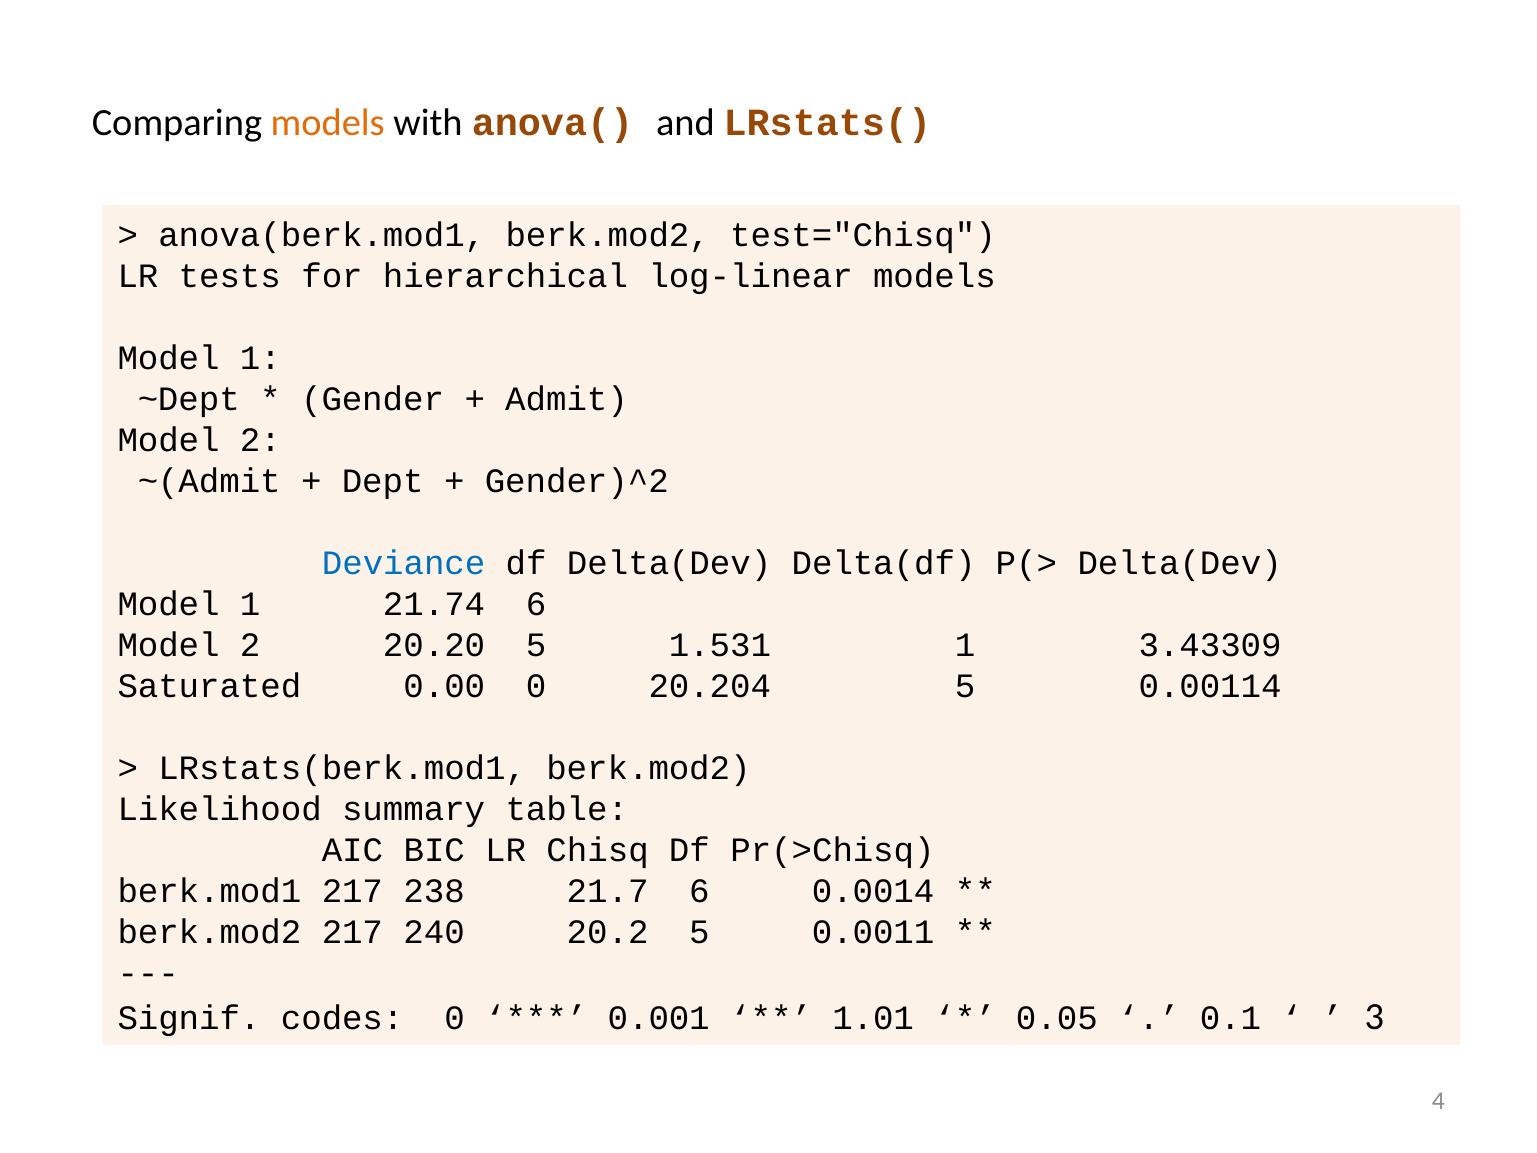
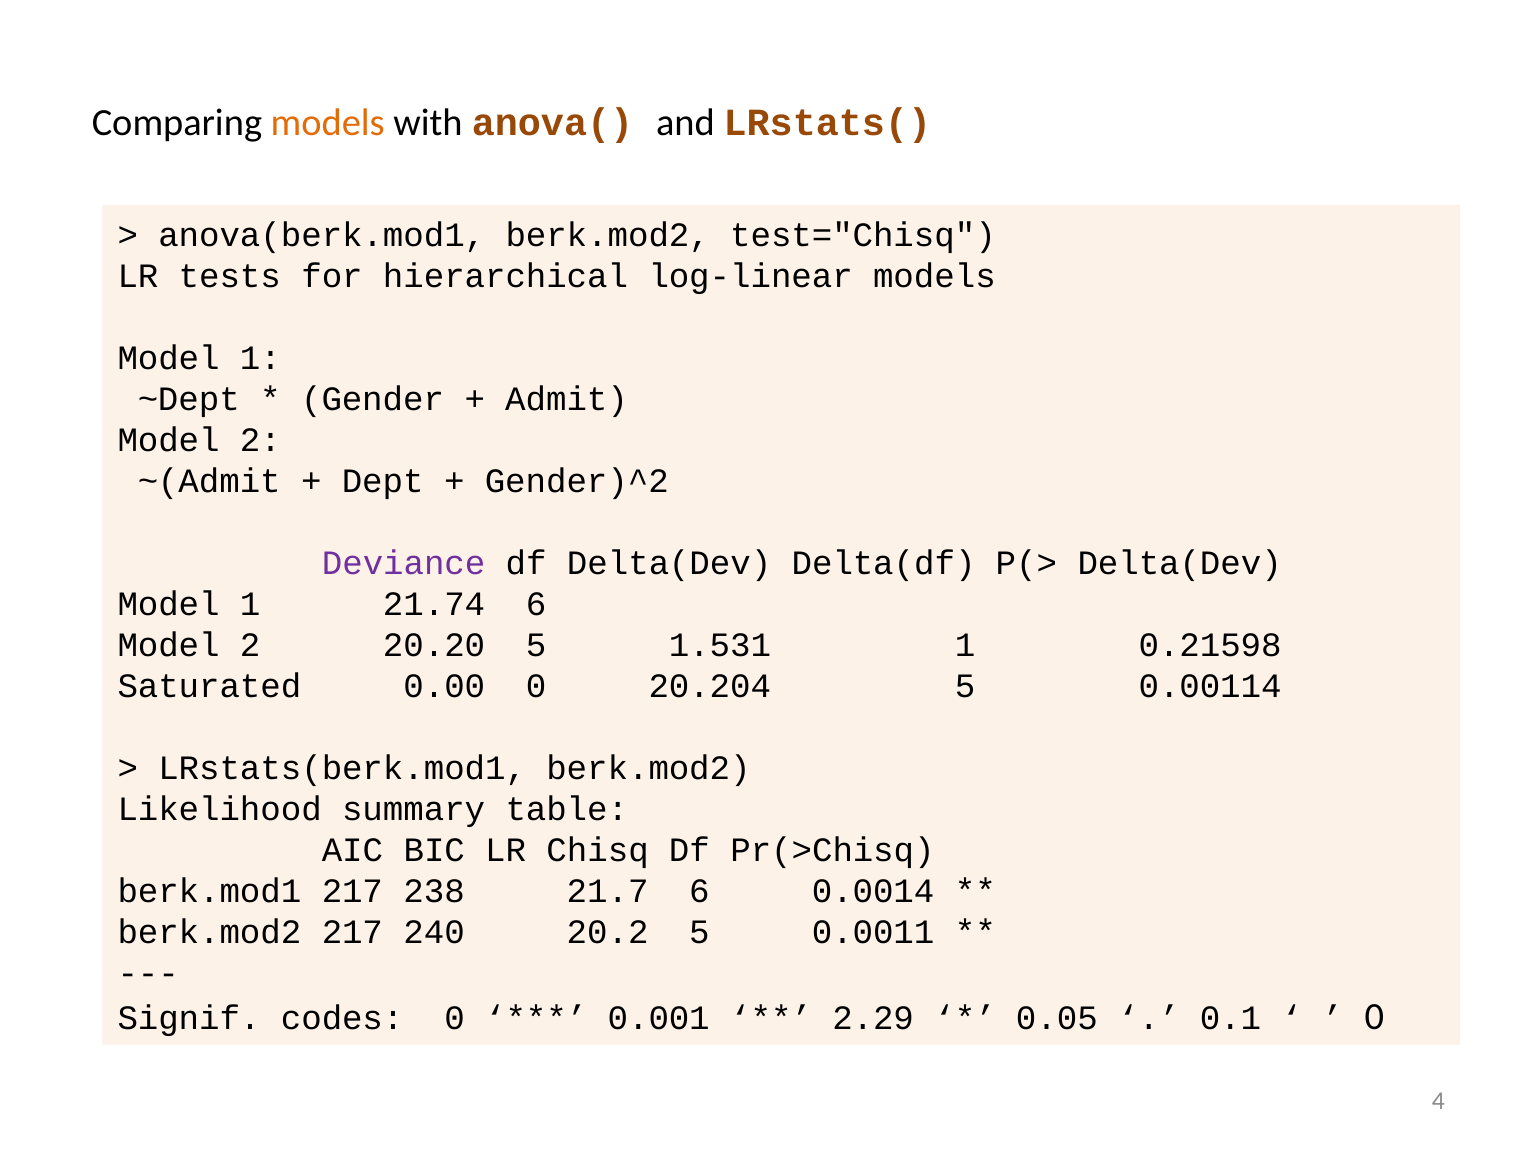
Deviance colour: blue -> purple
3.43309: 3.43309 -> 0.21598
1.01: 1.01 -> 2.29
3 at (1374, 1017): 3 -> 0
